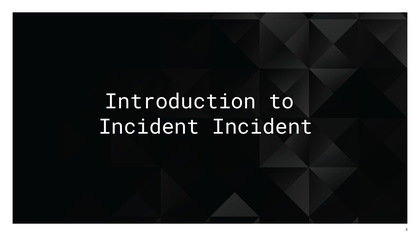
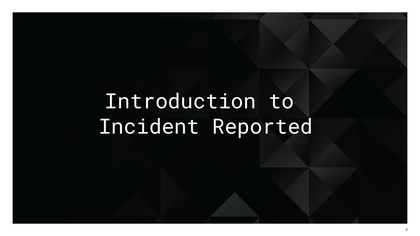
Incident Incident: Incident -> Reported
